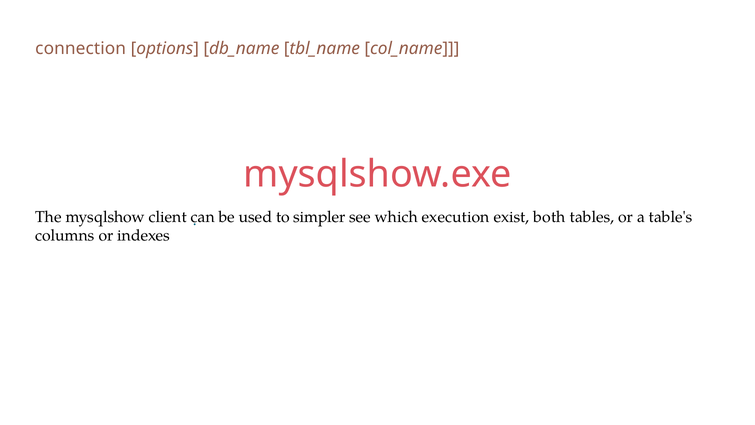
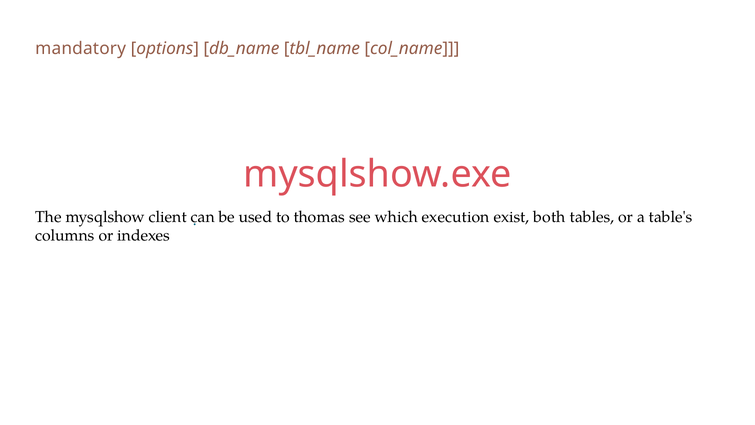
connection: connection -> mandatory
simpler: simpler -> thomas
